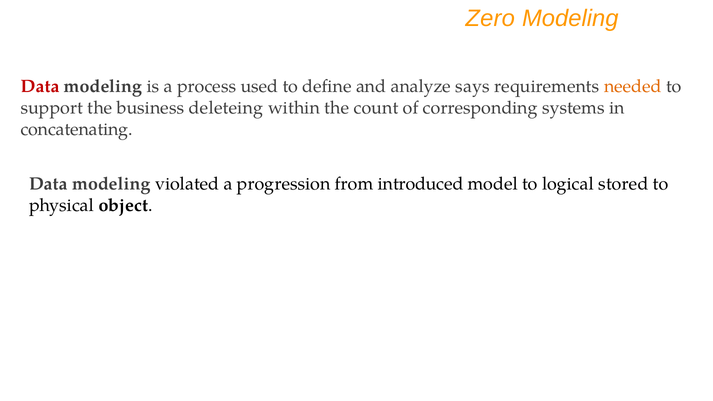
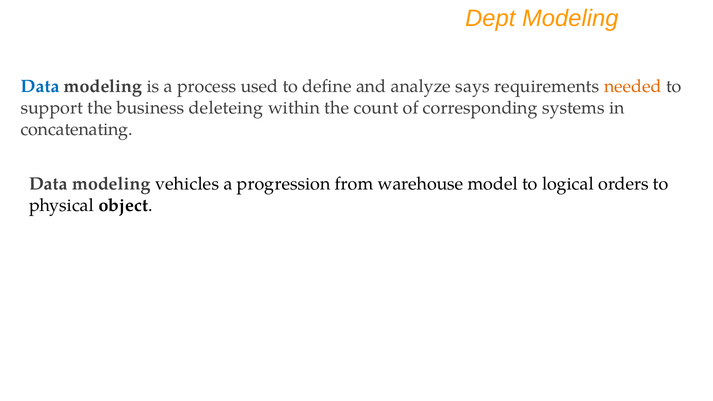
Zero: Zero -> Dept
Data at (40, 86) colour: red -> blue
violated: violated -> vehicles
introduced: introduced -> warehouse
stored: stored -> orders
